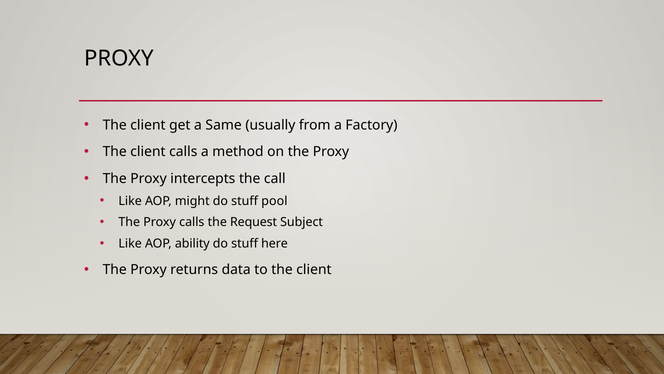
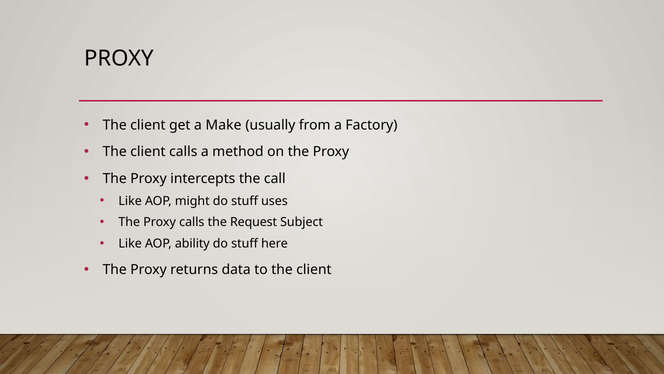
Same: Same -> Make
pool: pool -> uses
